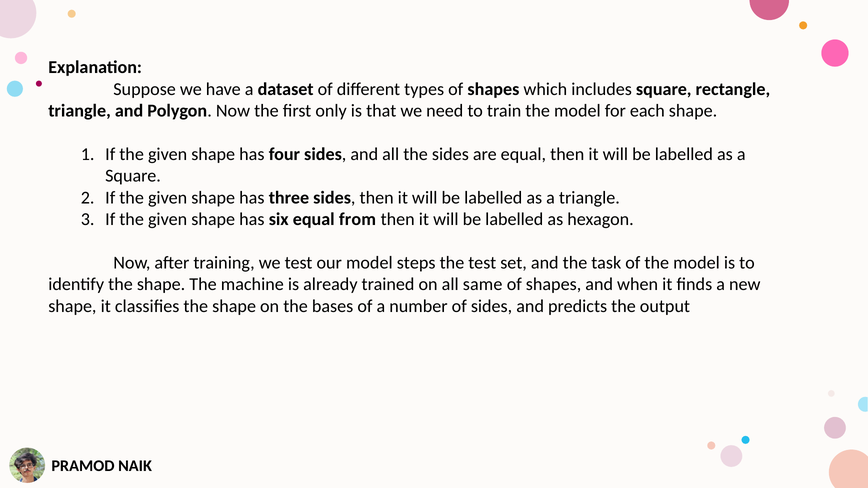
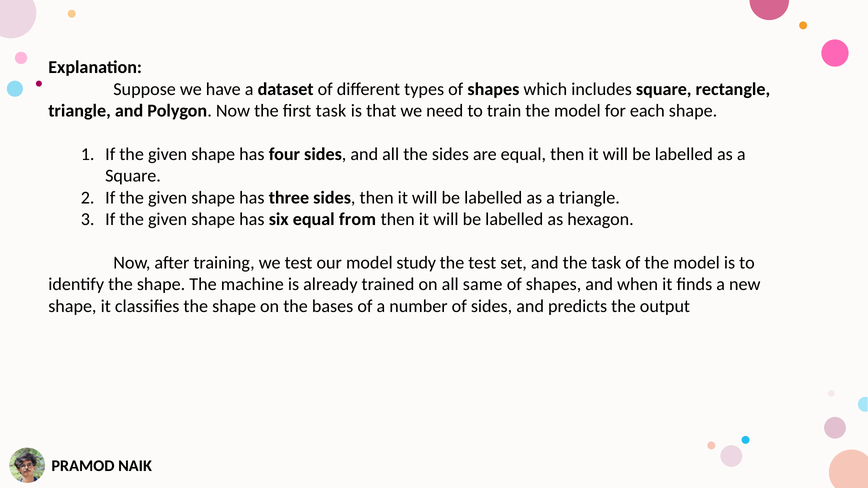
first only: only -> task
steps: steps -> study
